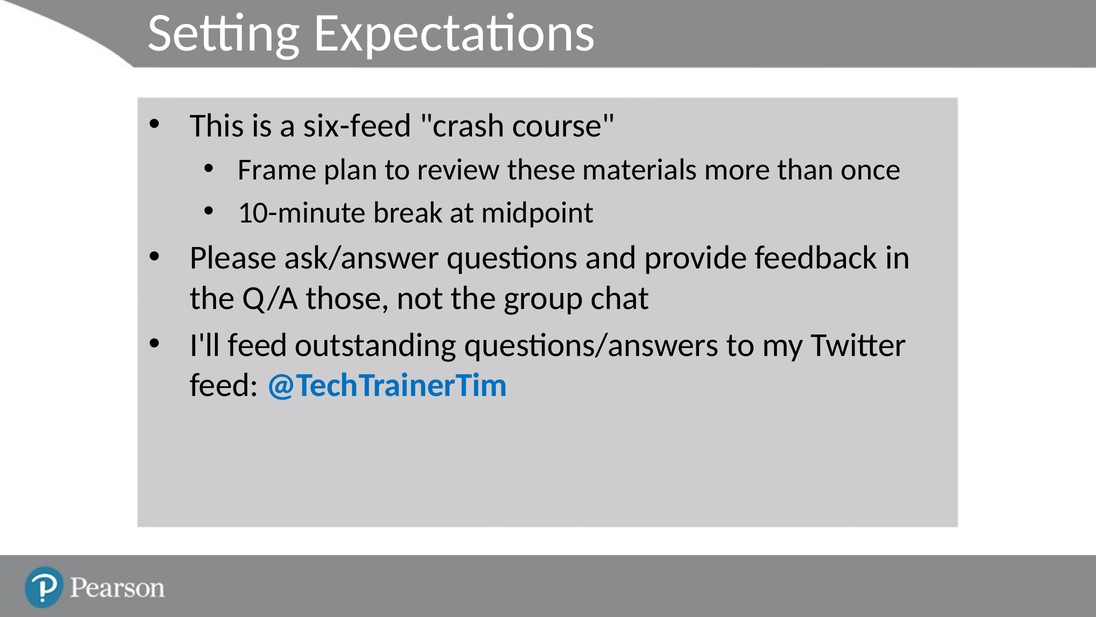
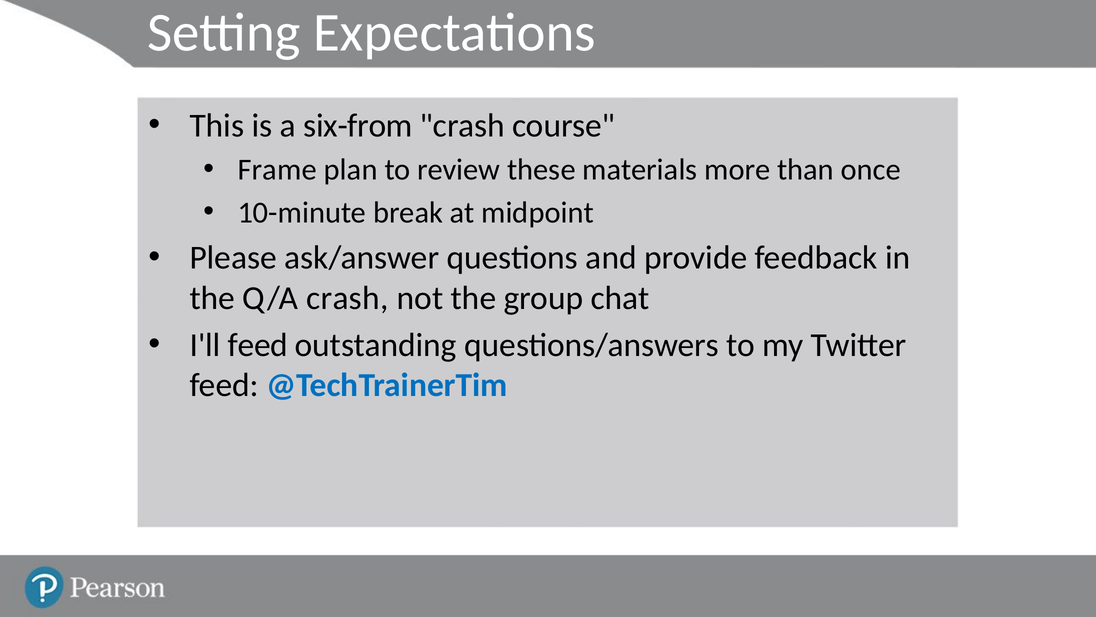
six-feed: six-feed -> six-from
Q/A those: those -> crash
